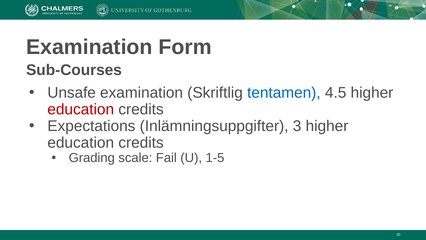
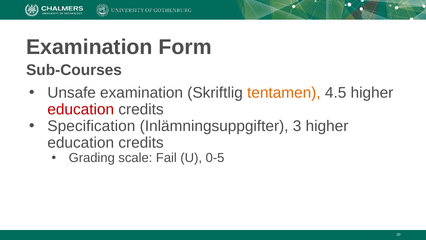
tentamen colour: blue -> orange
Expectations: Expectations -> Specification
1-5: 1-5 -> 0-5
